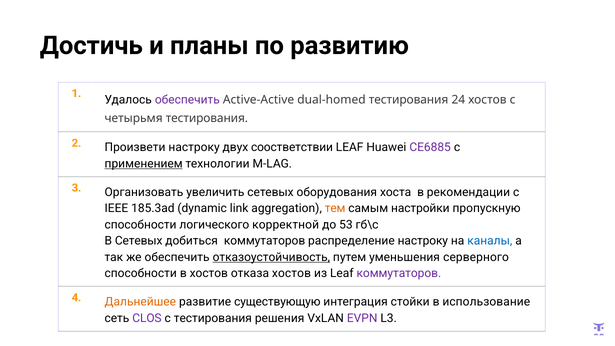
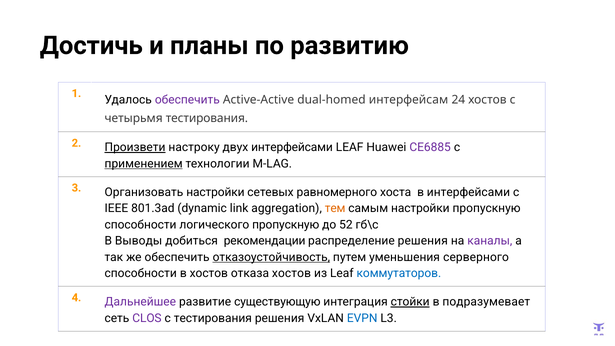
dual-homed тестирования: тестирования -> интерфейсам
Произвети underline: none -> present
двух соостветствии: соостветствии -> интерфейсами
Организовать увеличить: увеличить -> настройки
оборудования: оборудования -> равномерного
в рекомендации: рекомендации -> интерфейсами
185.3ad: 185.3ad -> 801.3ad
логического корректной: корректной -> пропускную
53: 53 -> 52
В Сетевых: Сетевых -> Выводы
добиться коммутаторов: коммутаторов -> рекомендации
распределение настроку: настроку -> решения
каналы colour: blue -> purple
коммутаторов at (399, 273) colour: purple -> blue
Дальнейшее colour: orange -> purple
стойки underline: none -> present
использование: использование -> подразумевает
EVPN colour: purple -> blue
